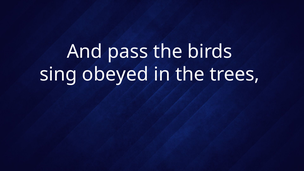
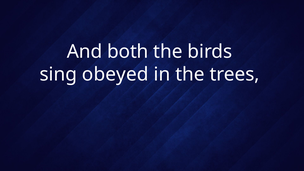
pass: pass -> both
